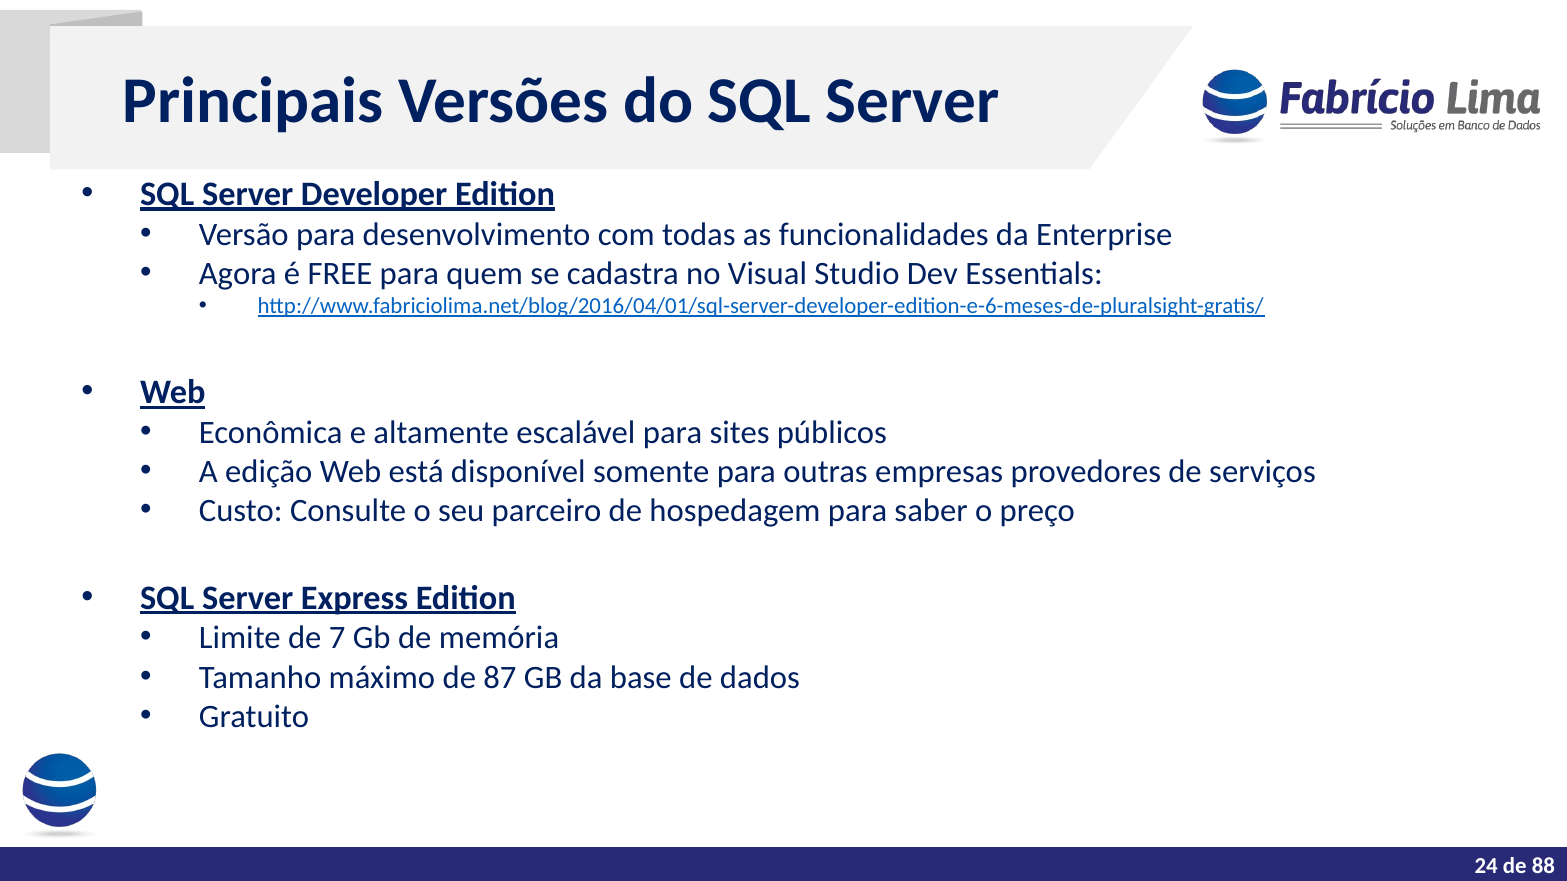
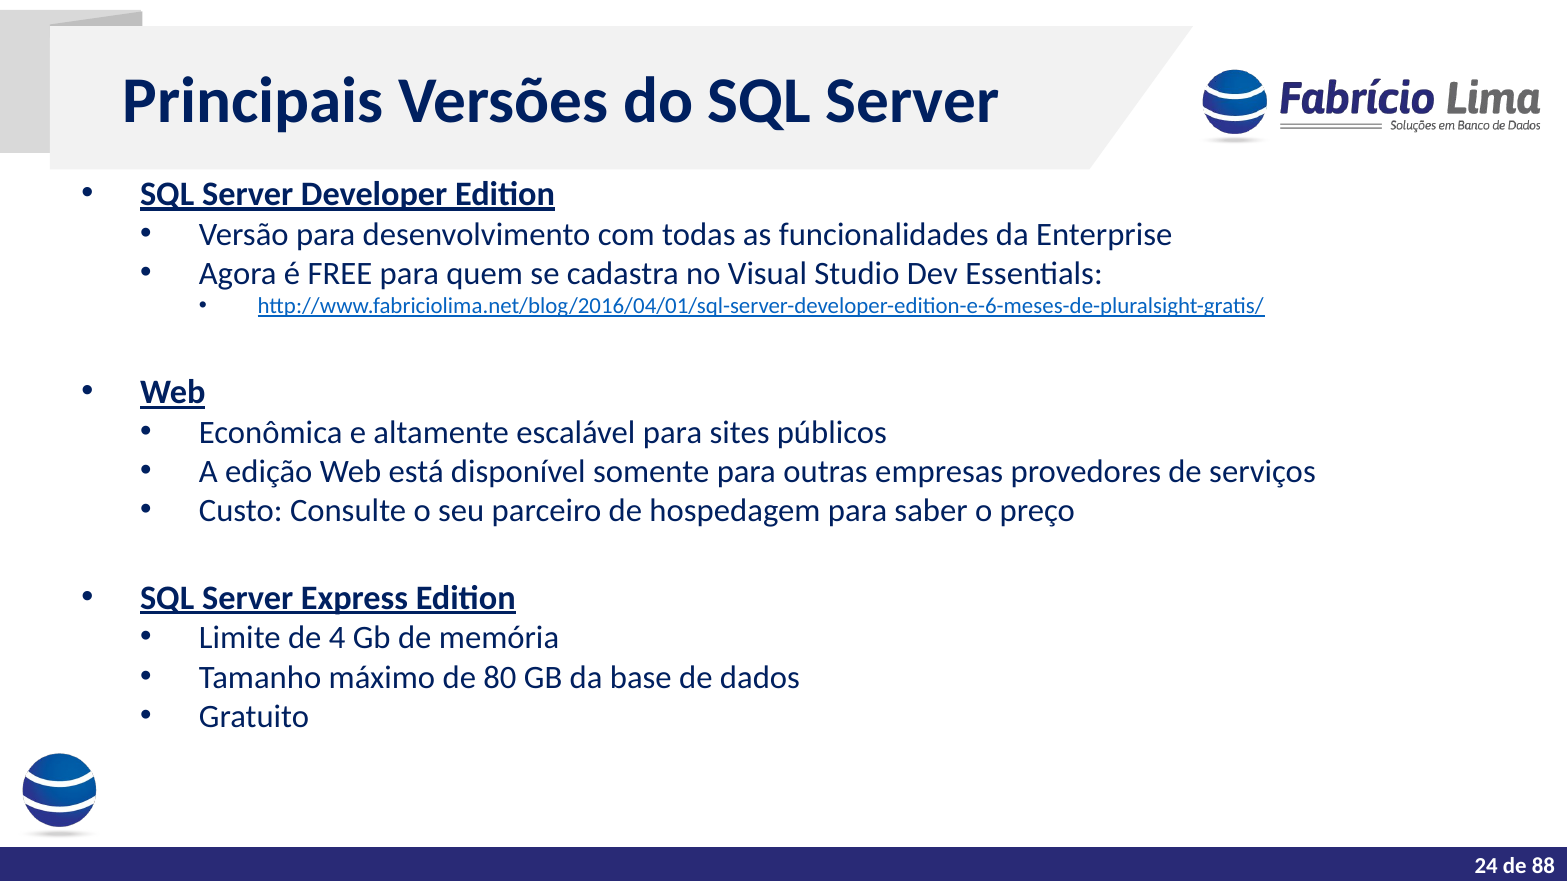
7: 7 -> 4
87: 87 -> 80
